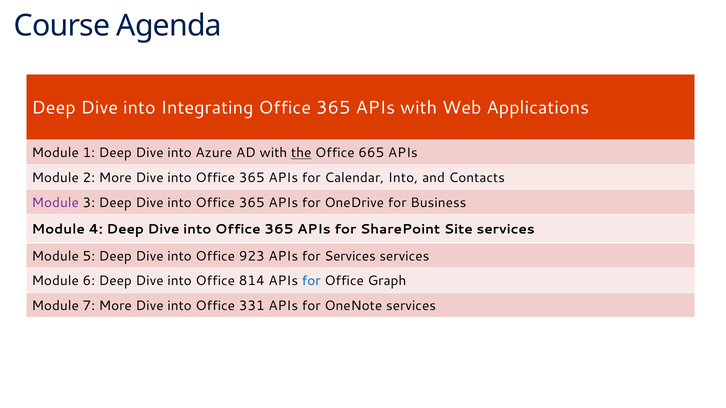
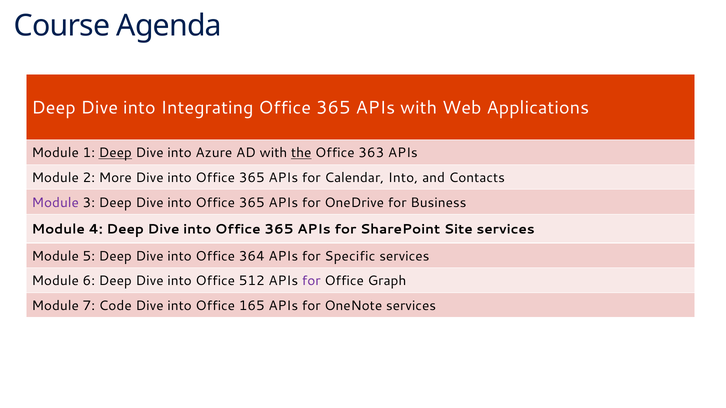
Deep at (115, 153) underline: none -> present
665: 665 -> 363
923: 923 -> 364
for Services: Services -> Specific
814: 814 -> 512
for at (311, 281) colour: blue -> purple
7 More: More -> Code
331: 331 -> 165
